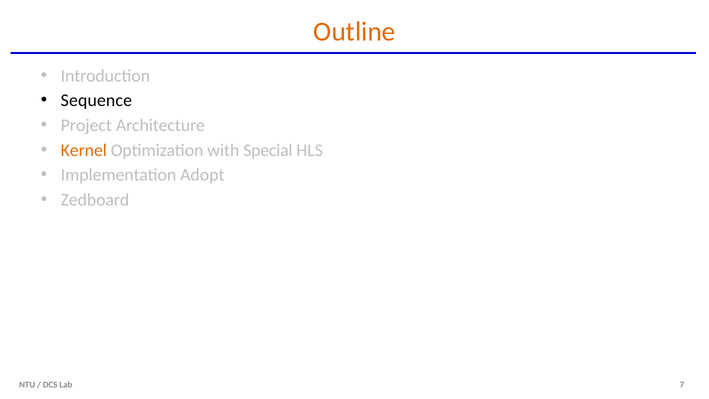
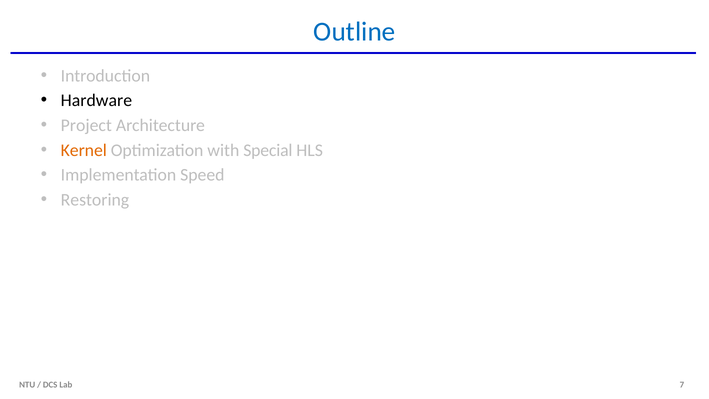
Outline colour: orange -> blue
Sequence: Sequence -> Hardware
Adopt: Adopt -> Speed
Zedboard: Zedboard -> Restoring
